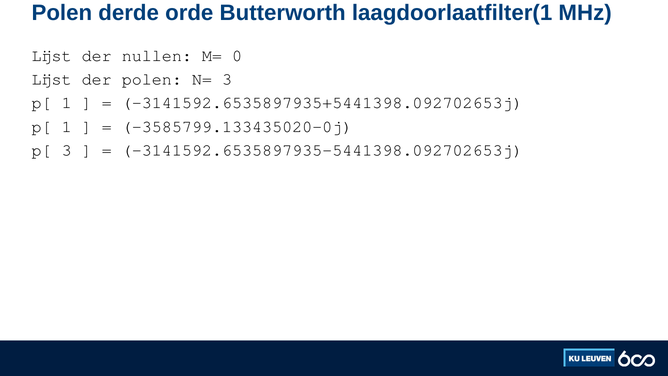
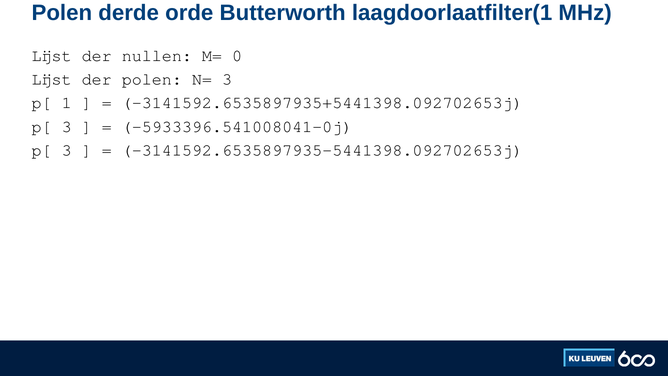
1 at (67, 126): 1 -> 3
-3585799.133435020-0j: -3585799.133435020-0j -> -5933396.541008041-0j
